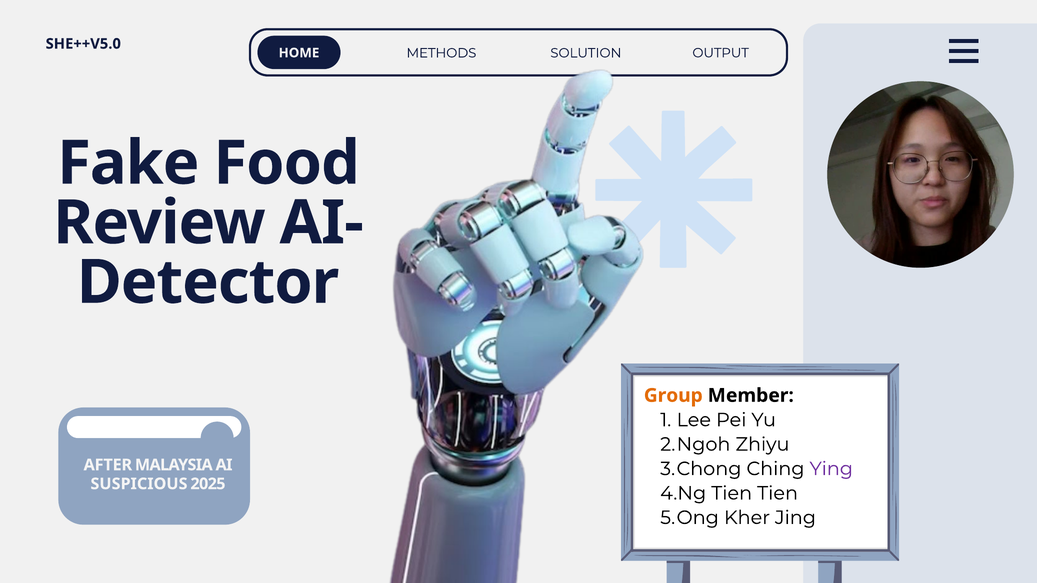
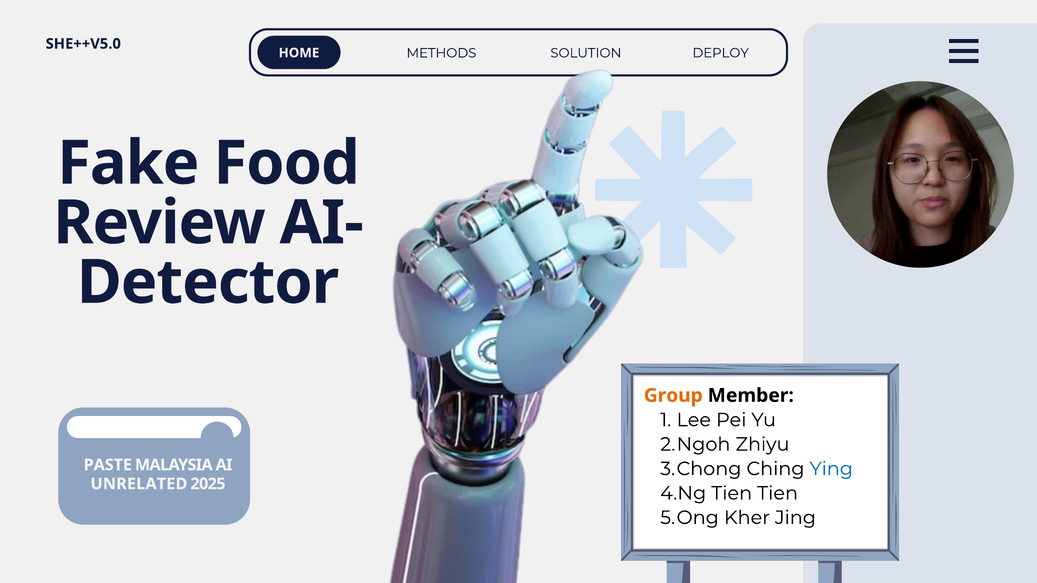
OUTPUT: OUTPUT -> DEPLOY
AFTER: AFTER -> PASTE
Ying colour: purple -> blue
SUSPICIOUS: SUSPICIOUS -> UNRELATED
